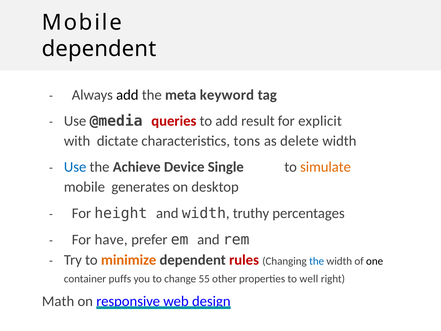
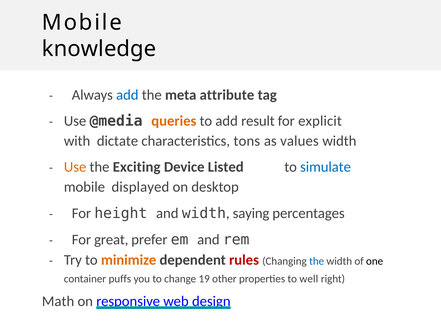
dependent at (99, 49): dependent -> knowledge
add at (127, 95) colour: black -> blue
keyword: keyword -> attribute
queries colour: red -> orange
delete: delete -> values
Use at (75, 167) colour: blue -> orange
Achieve: Achieve -> Exciting
Single: Single -> Listed
simulate colour: orange -> blue
generates: generates -> displayed
truthy: truthy -> saying
have: have -> great
55: 55 -> 19
